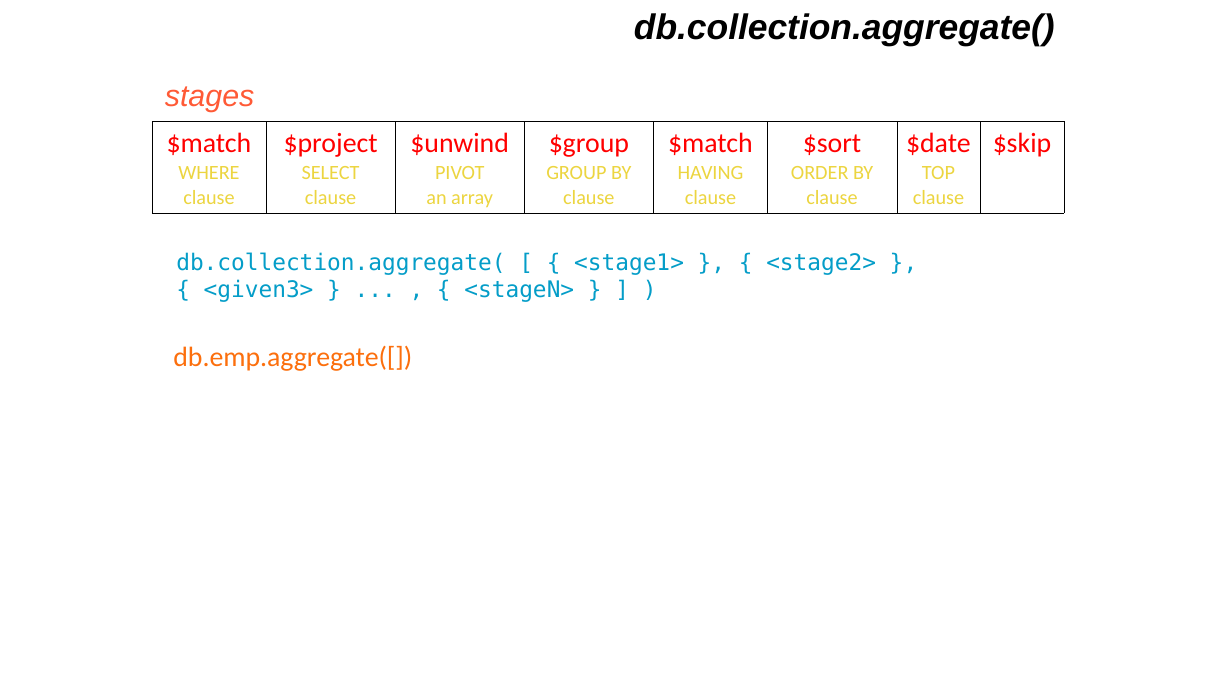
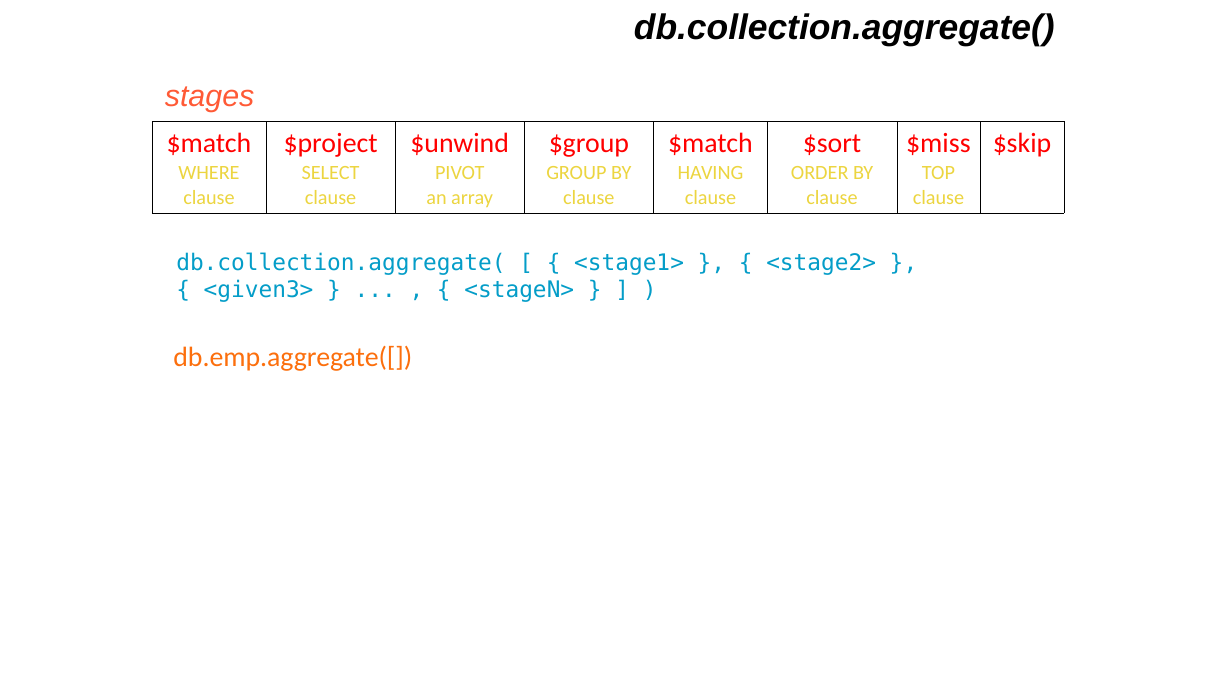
$date: $date -> $miss
